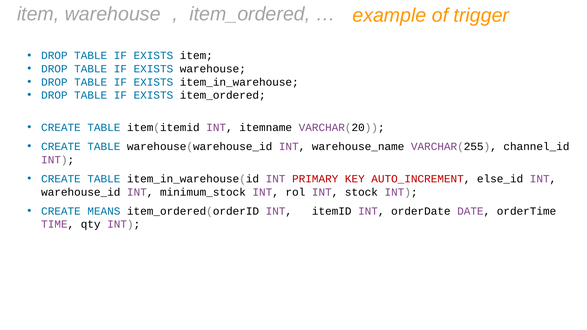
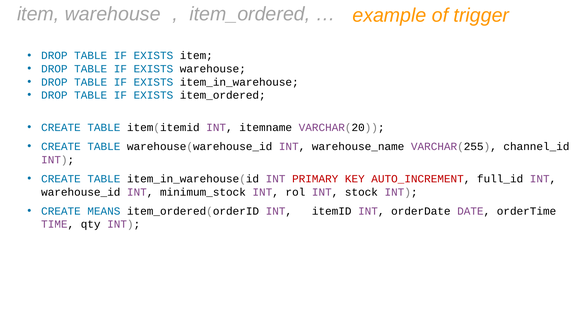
else_id: else_id -> full_id
